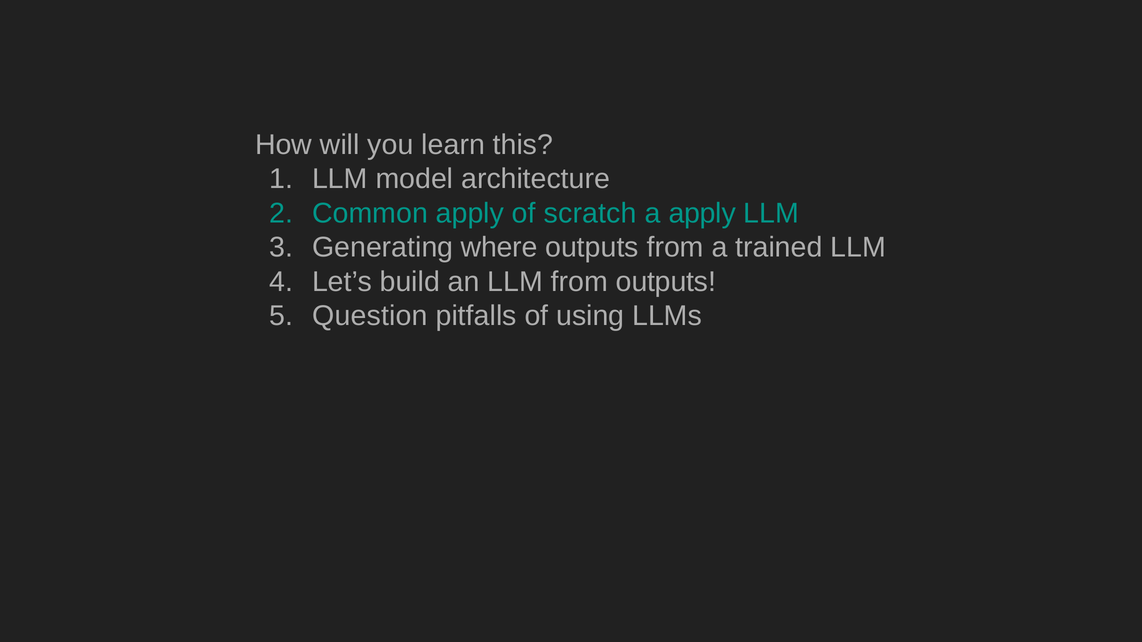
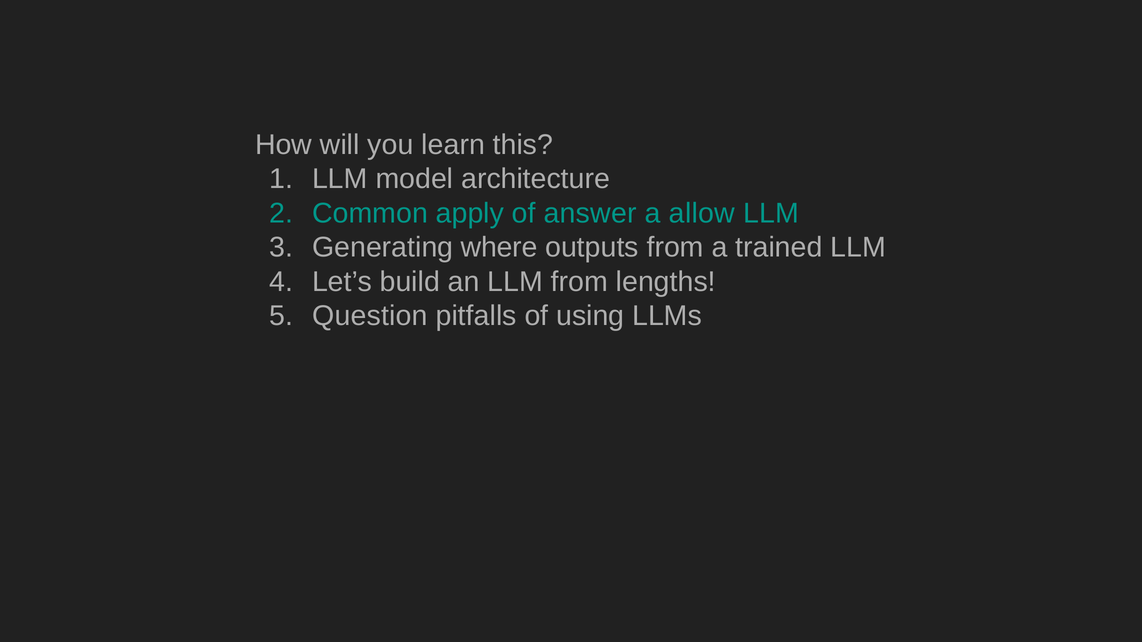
scratch: scratch -> answer
a apply: apply -> allow
from outputs: outputs -> lengths
